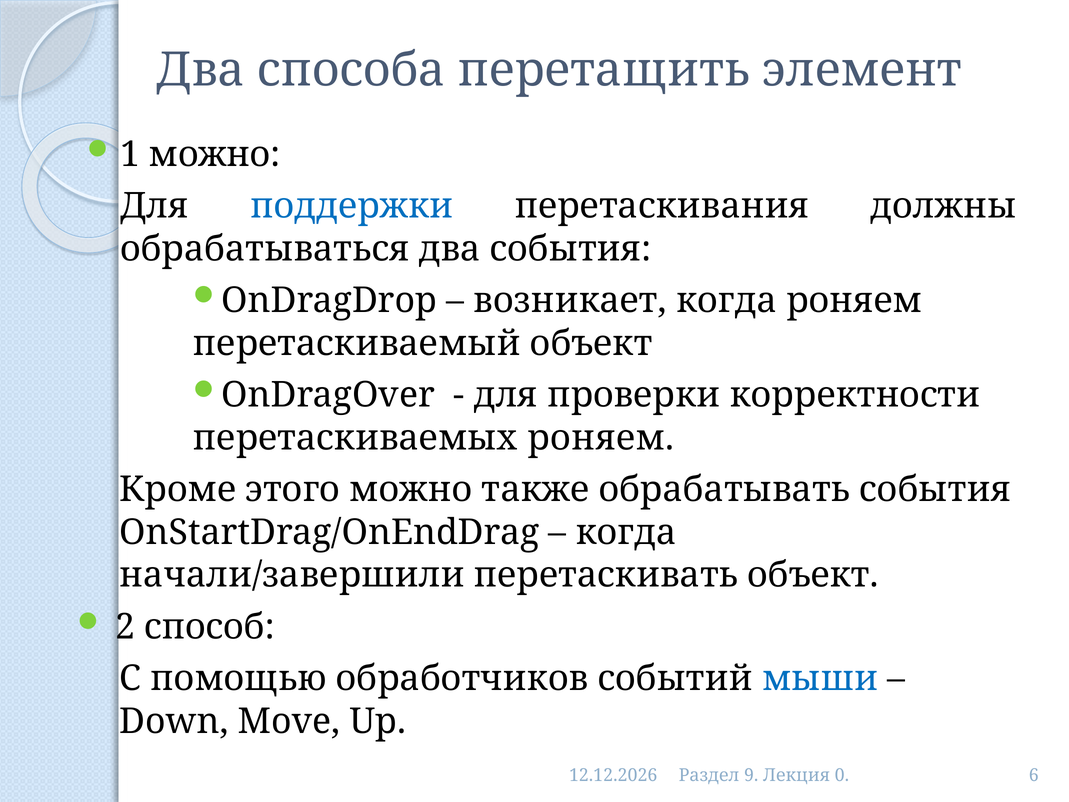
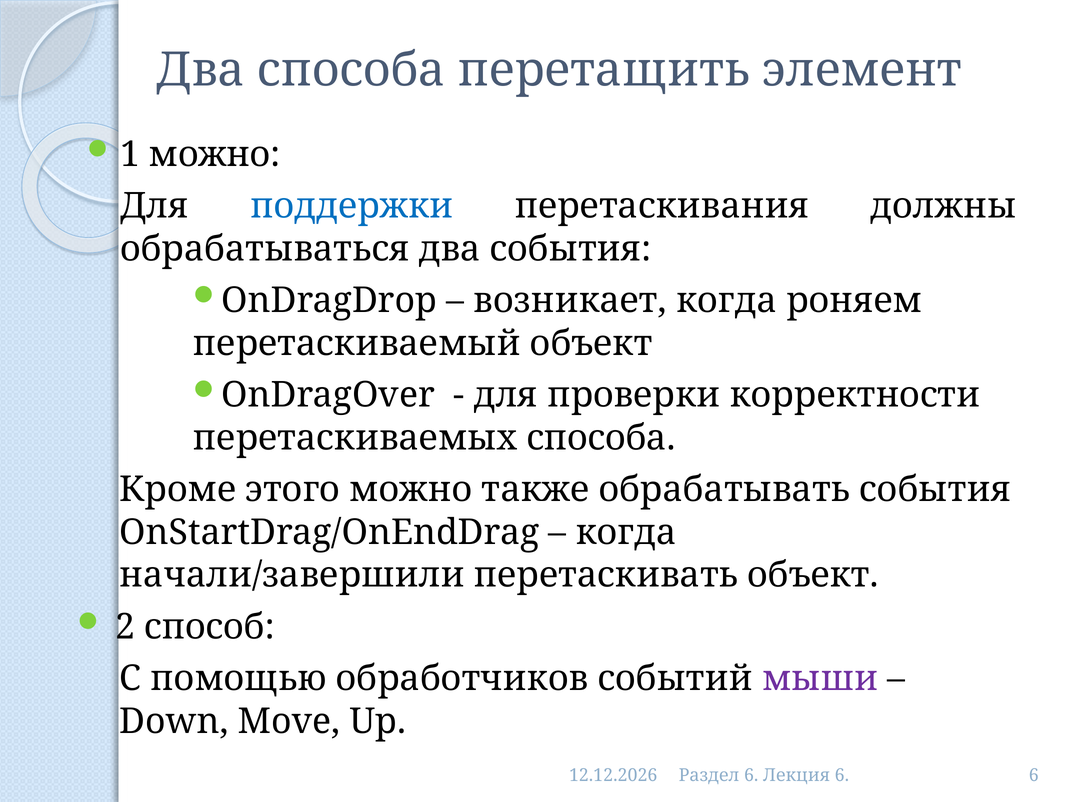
перетаскиваемых роняем: роняем -> способа
мыши colour: blue -> purple
Раздел 9: 9 -> 6
Лекция 0: 0 -> 6
